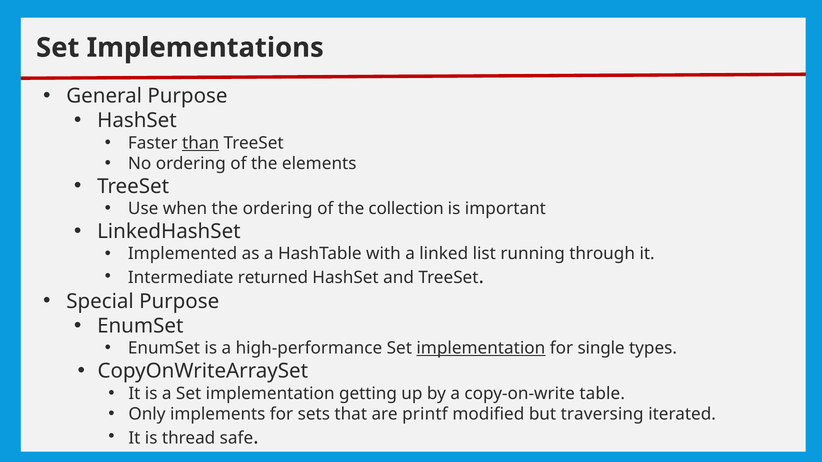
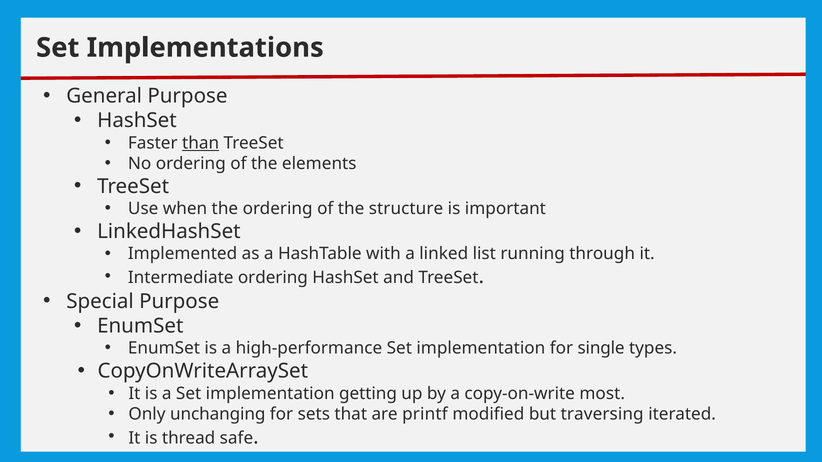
collection: collection -> structure
Intermediate returned: returned -> ordering
implementation at (481, 349) underline: present -> none
table: table -> most
implements: implements -> unchanging
